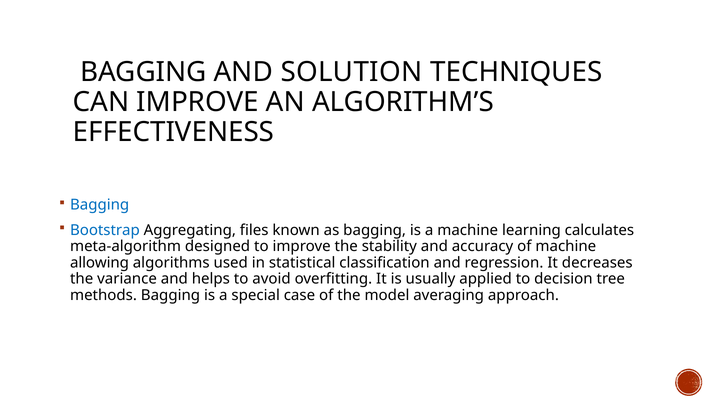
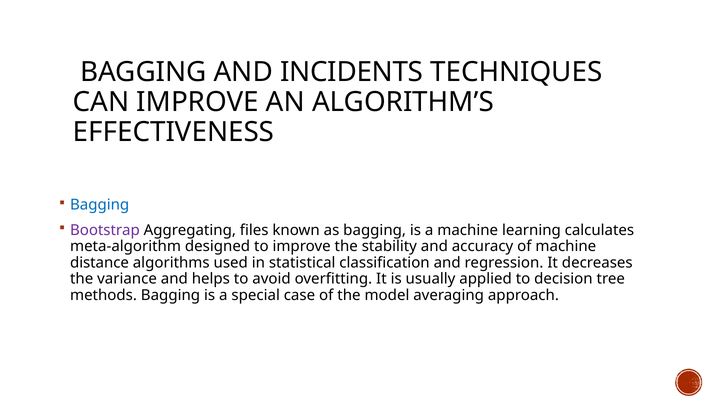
SOLUTION: SOLUTION -> INCIDENTS
Bootstrap colour: blue -> purple
allowing: allowing -> distance
